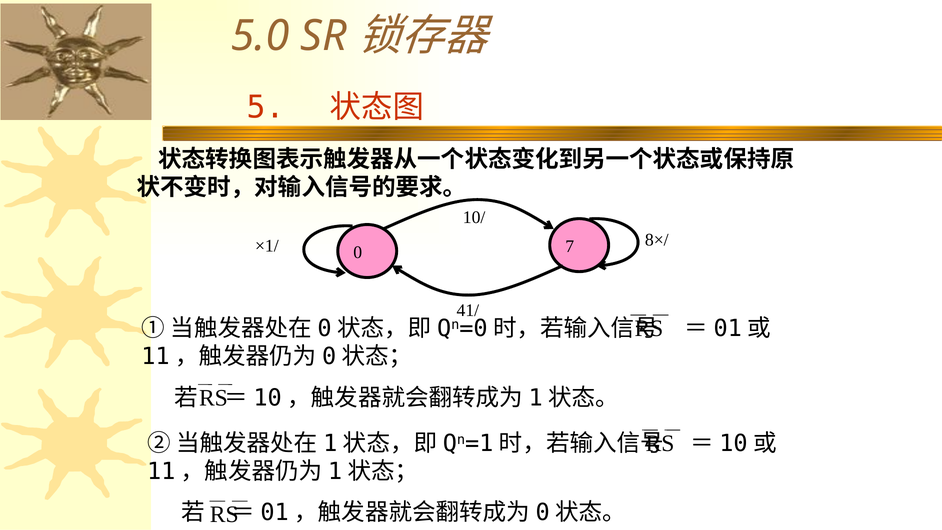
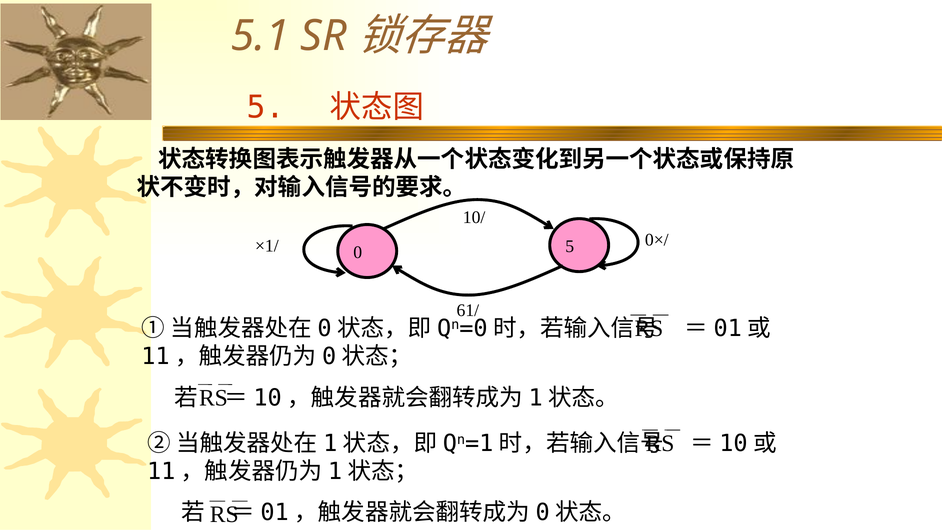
5.0: 5.0 -> 5.1
8×/: 8×/ -> 0×/
0 7: 7 -> 5
41/: 41/ -> 61/
